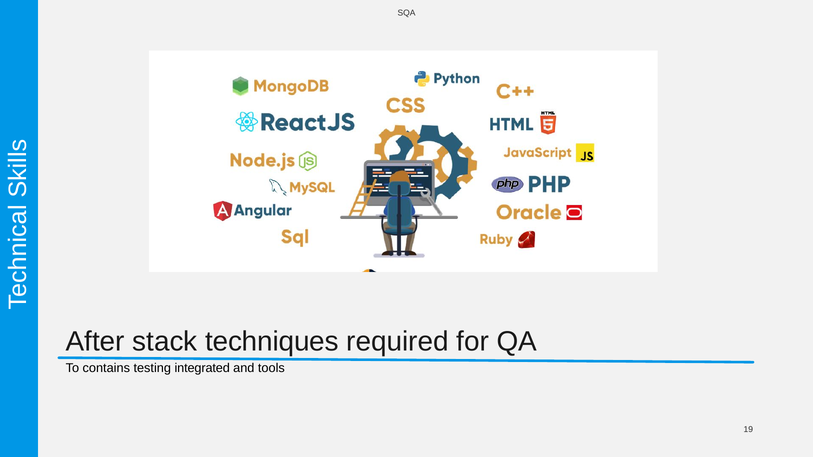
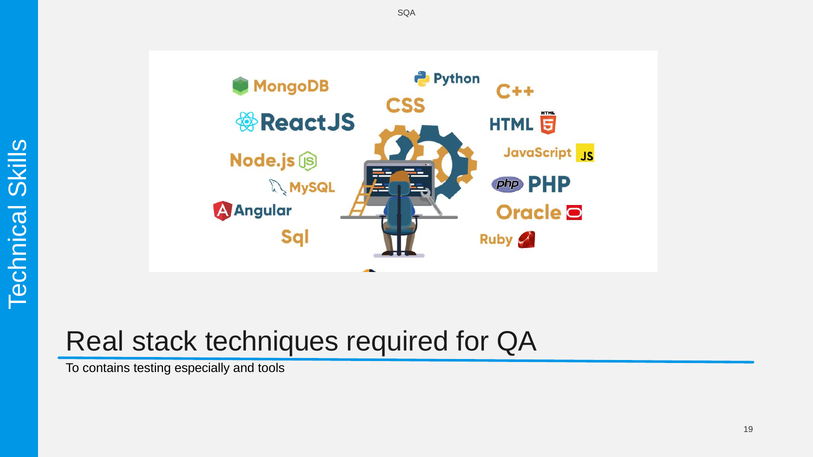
After: After -> Real
integrated: integrated -> especially
